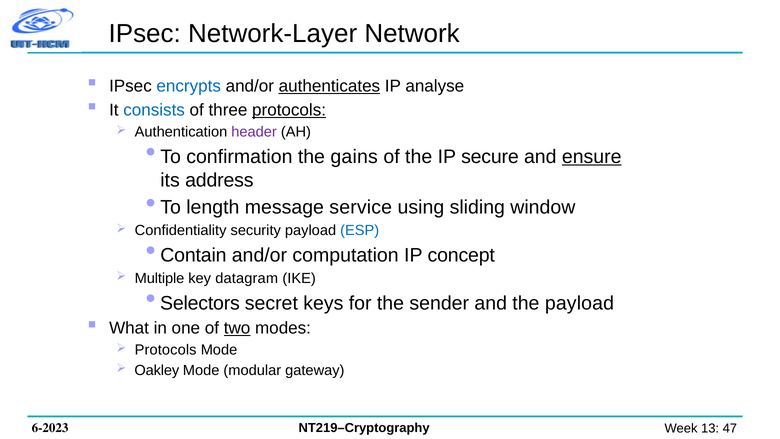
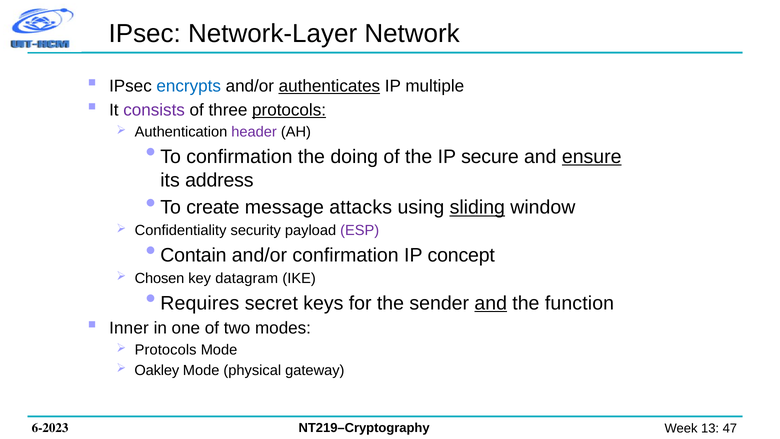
analyse: analyse -> multiple
consists colour: blue -> purple
gains: gains -> doing
length: length -> create
service: service -> attacks
sliding underline: none -> present
ESP colour: blue -> purple
and/or computation: computation -> confirmation
Multiple: Multiple -> Chosen
Selectors: Selectors -> Requires
and at (491, 303) underline: none -> present
the payload: payload -> function
What: What -> Inner
two underline: present -> none
modular: modular -> physical
